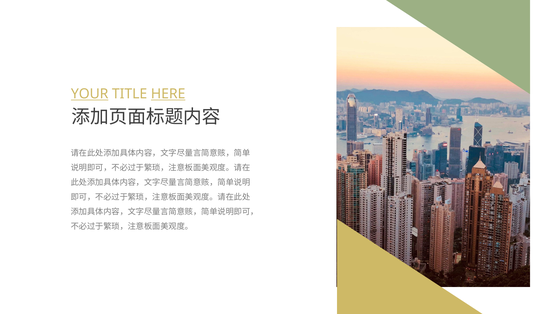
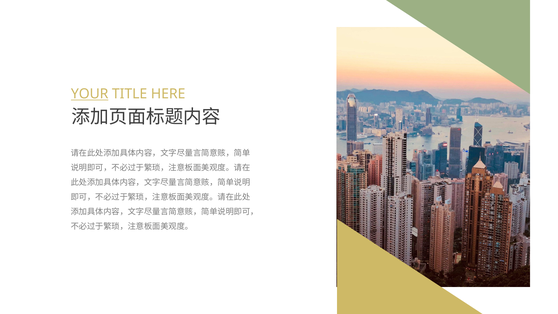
HERE underline: present -> none
